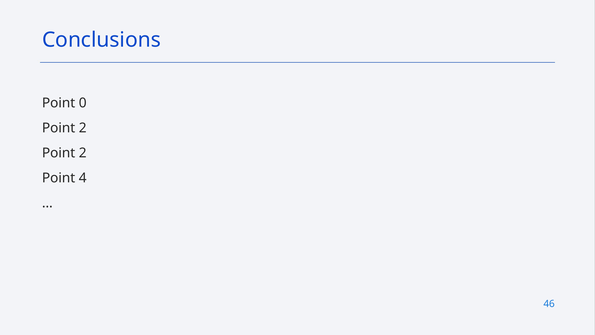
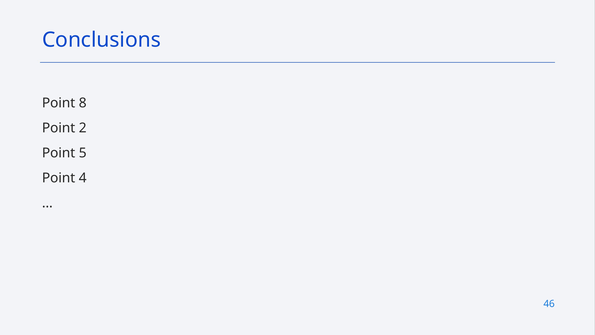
0: 0 -> 8
2 at (83, 153): 2 -> 5
